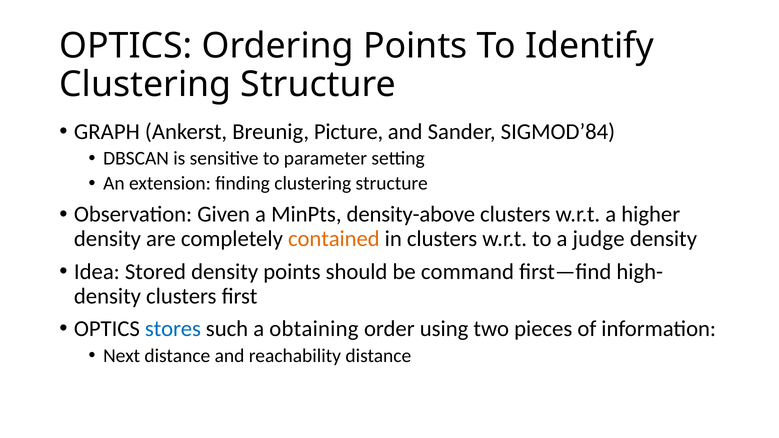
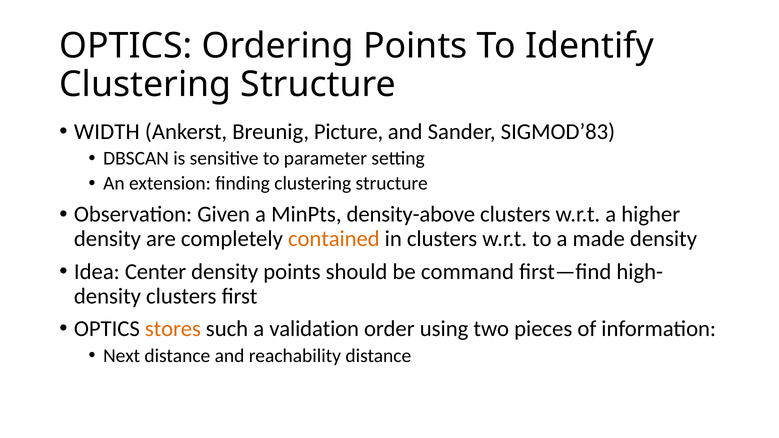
GRAPH: GRAPH -> WIDTH
SIGMOD’84: SIGMOD’84 -> SIGMOD’83
judge: judge -> made
Stored: Stored -> Center
stores colour: blue -> orange
obtaining: obtaining -> validation
